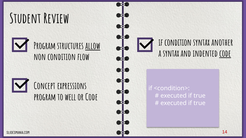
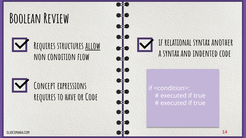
Student: Student -> Boolean
if condition: condition -> relational
Program at (45, 46): Program -> Requires
code at (225, 54) underline: present -> none
program at (45, 97): program -> requires
well: well -> have
